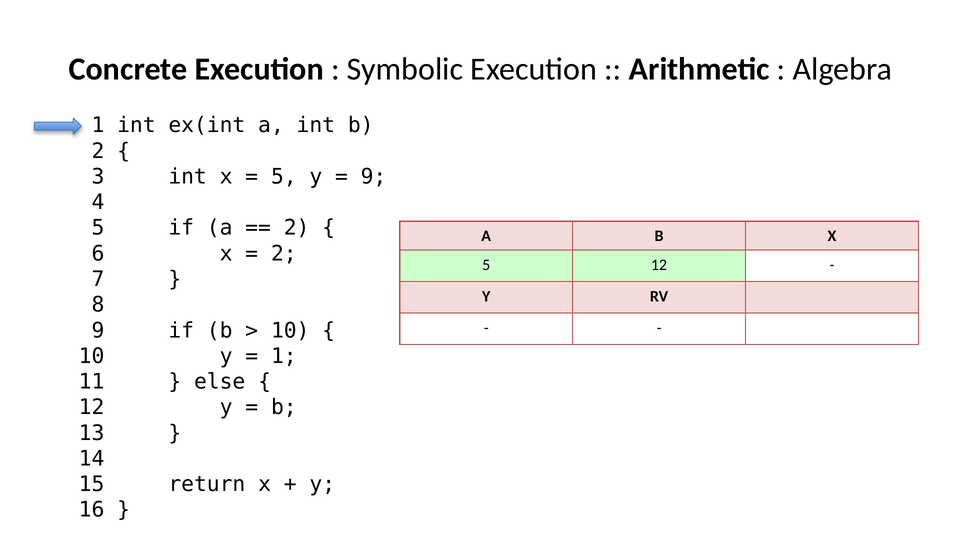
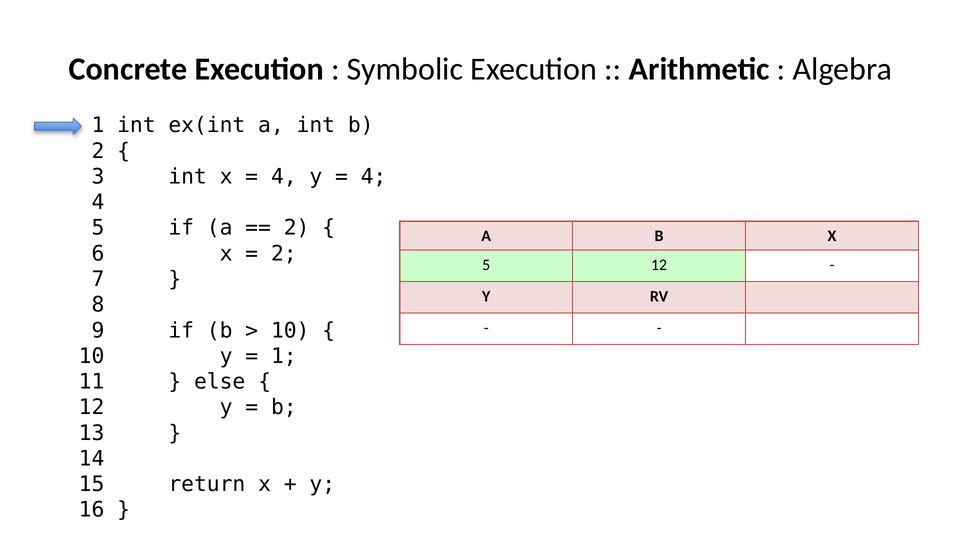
5 at (284, 177): 5 -> 4
9 at (374, 177): 9 -> 4
